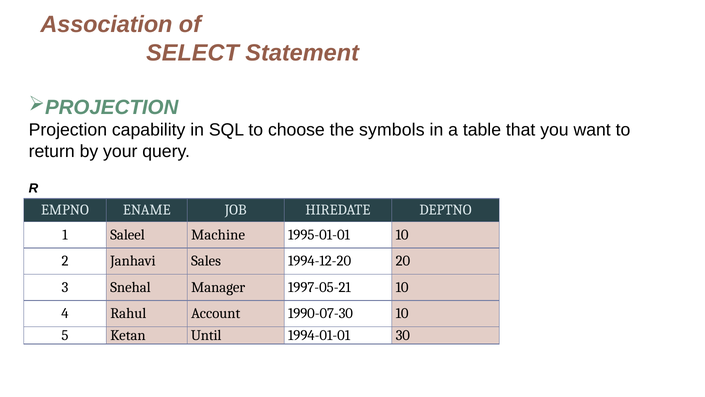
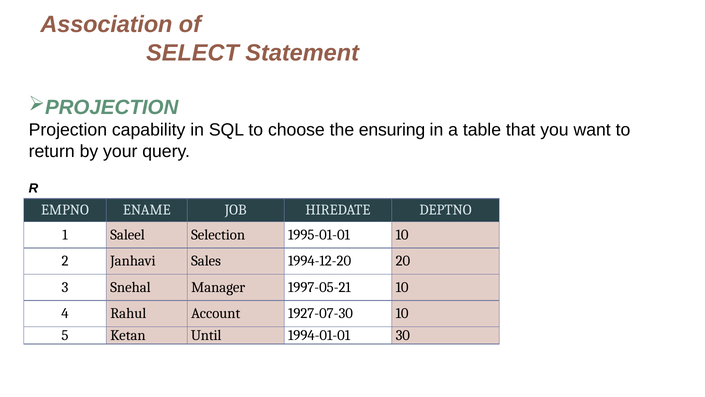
symbols: symbols -> ensuring
Machine: Machine -> Selection
1990-07-30: 1990-07-30 -> 1927-07-30
